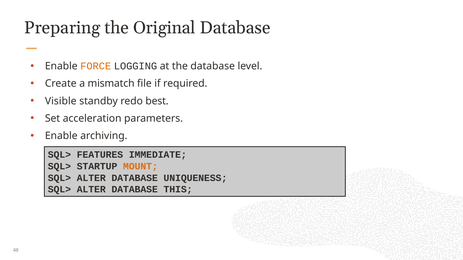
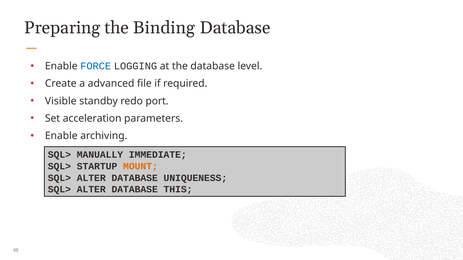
Original: Original -> Binding
FORCE colour: orange -> blue
mismatch: mismatch -> advanced
best: best -> port
FEATURES: FEATURES -> MANUALLY
